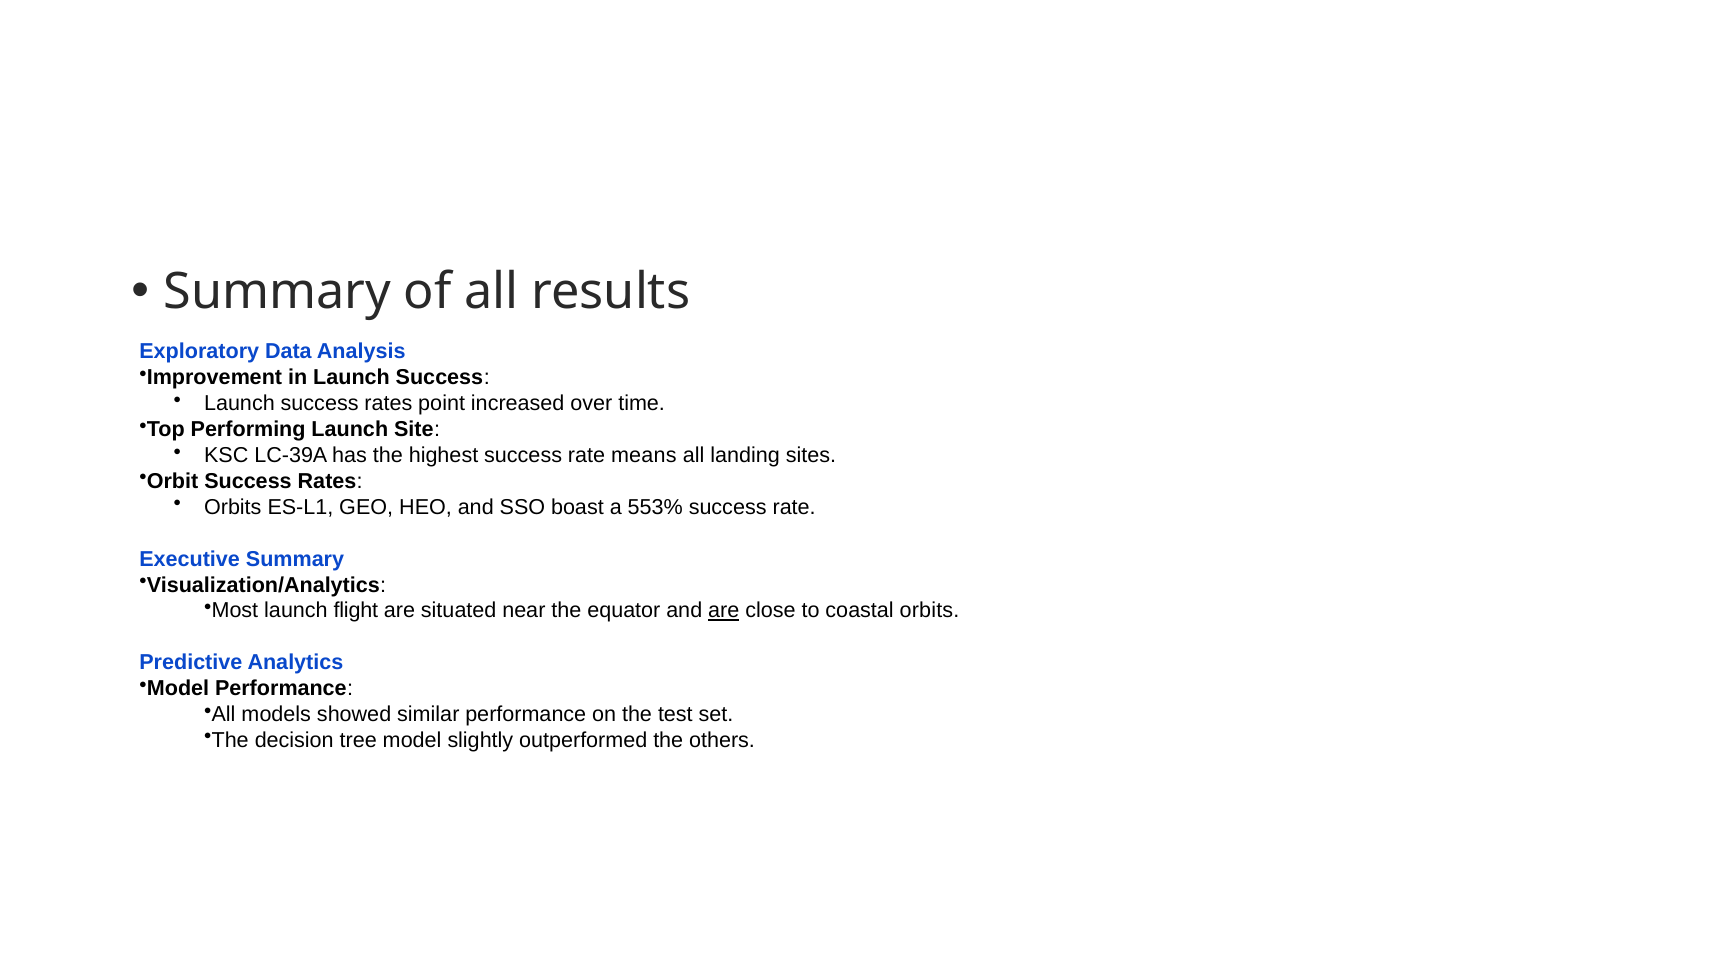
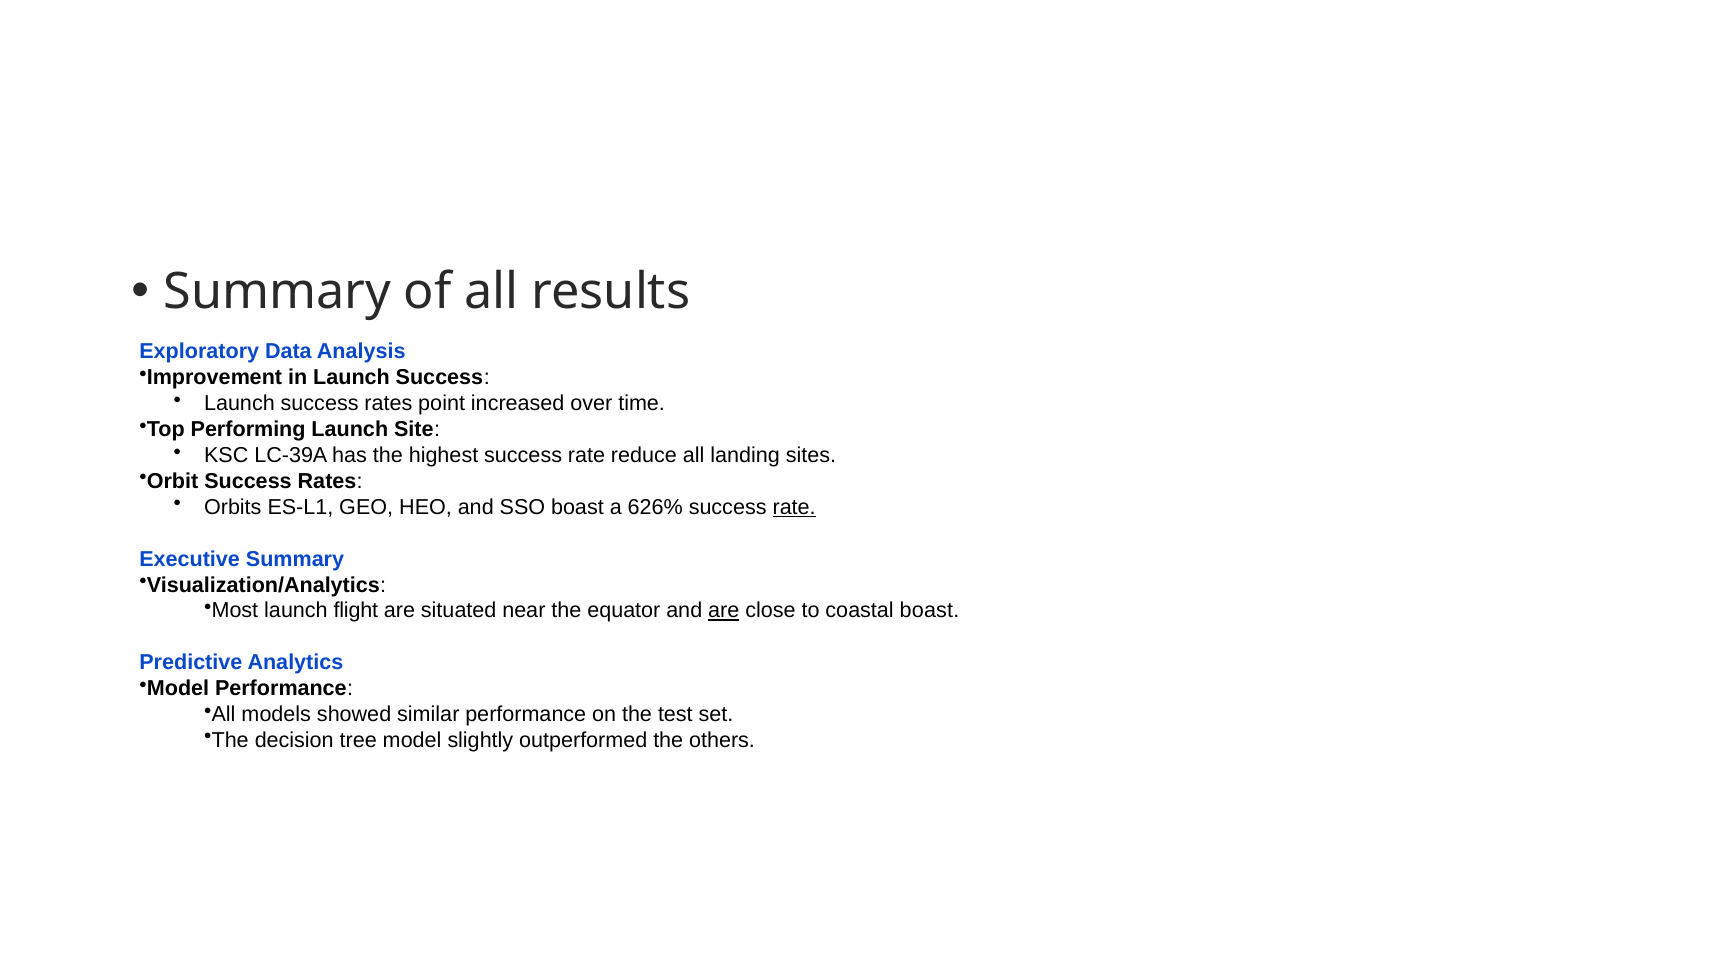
means: means -> reduce
553%: 553% -> 626%
rate at (794, 507) underline: none -> present
coastal orbits: orbits -> boast
